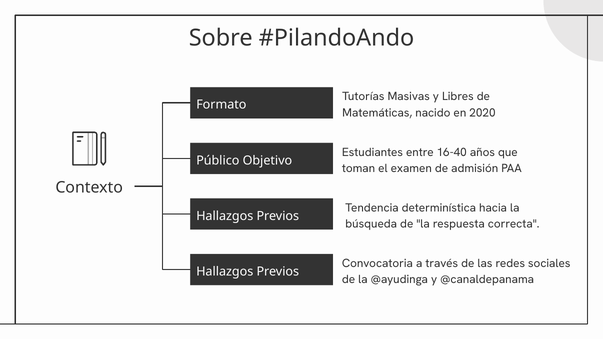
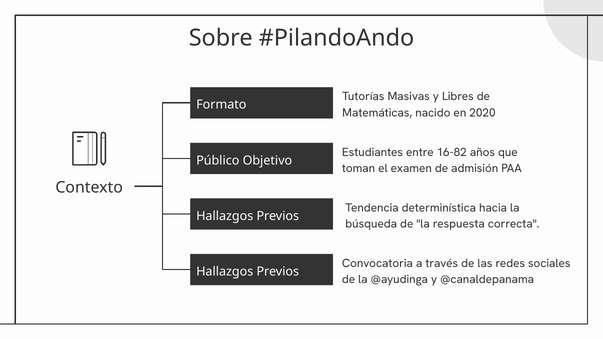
16-40: 16-40 -> 16-82
